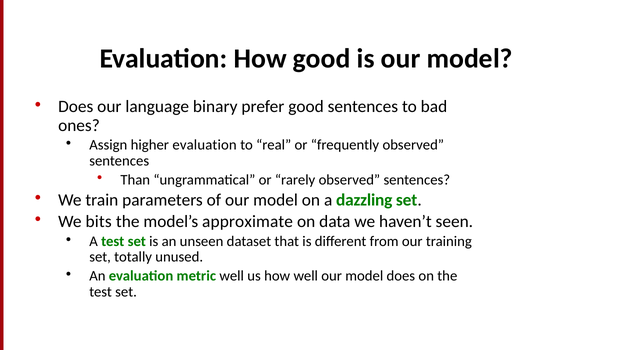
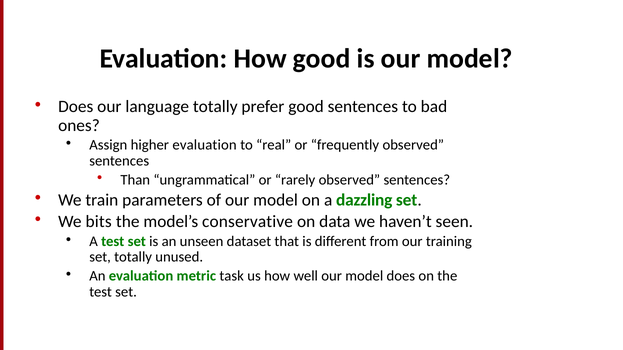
language binary: binary -> totally
approximate: approximate -> conservative
metric well: well -> task
